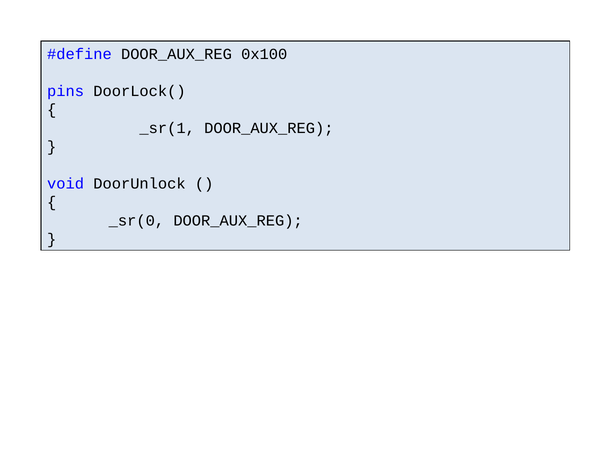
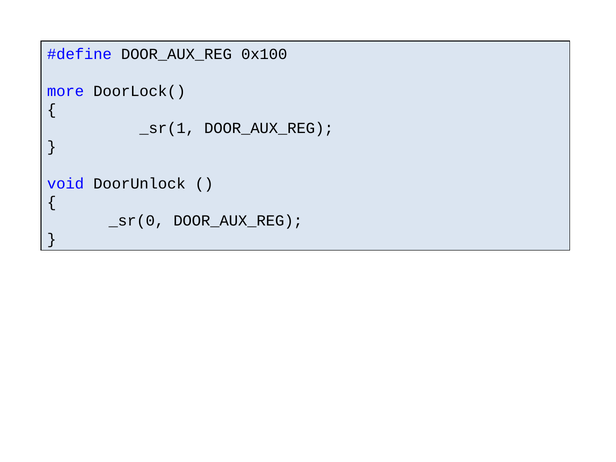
pins: pins -> more
